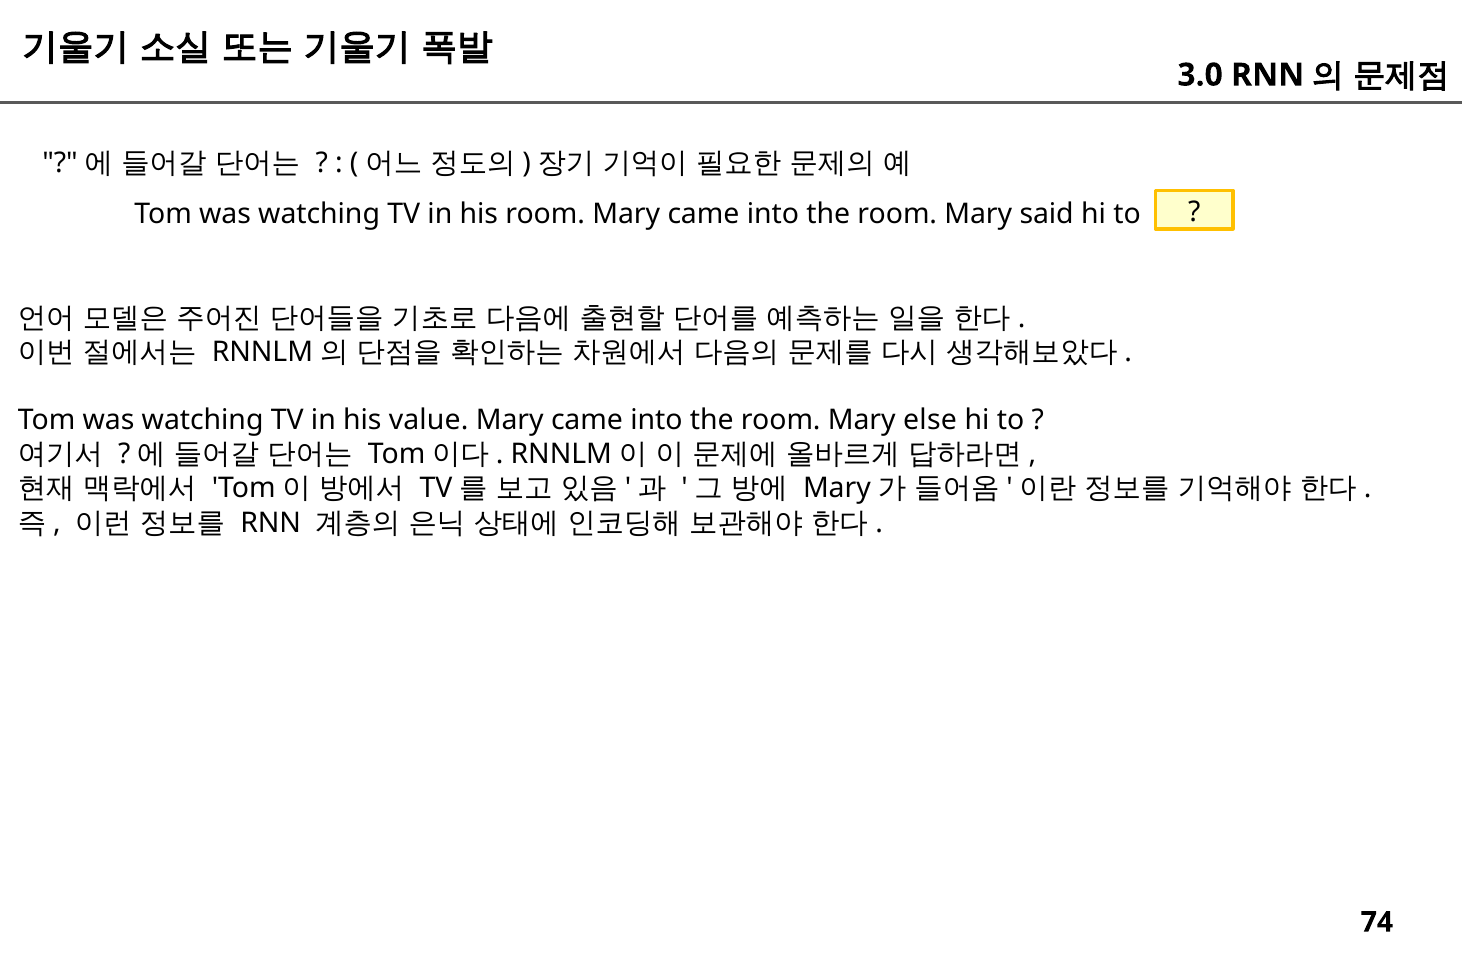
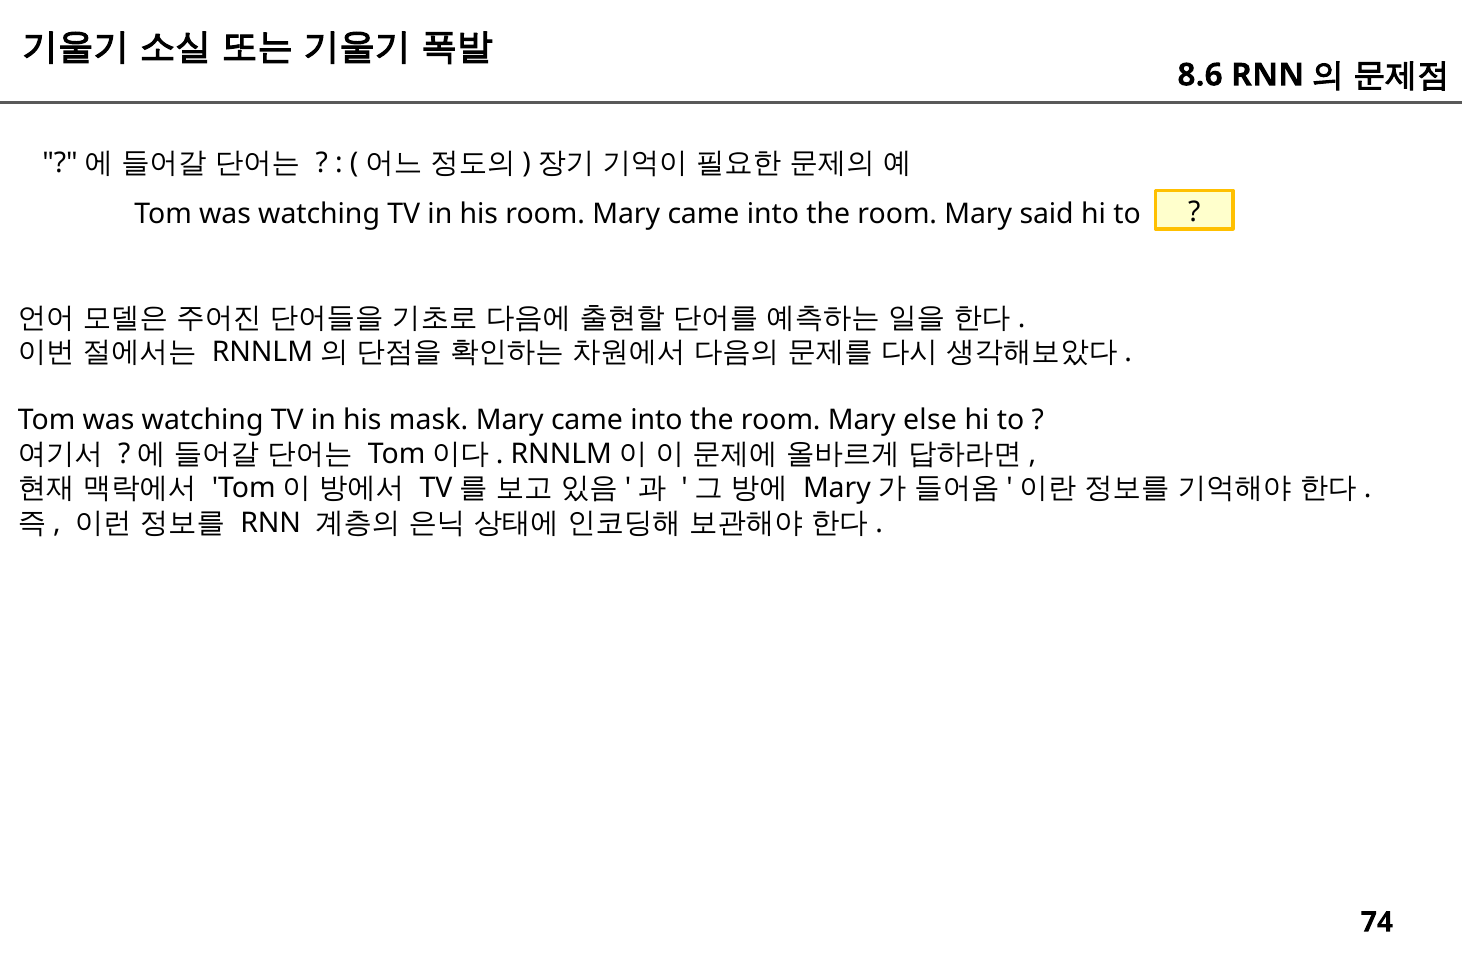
3.0: 3.0 -> 8.6
value: value -> mask
